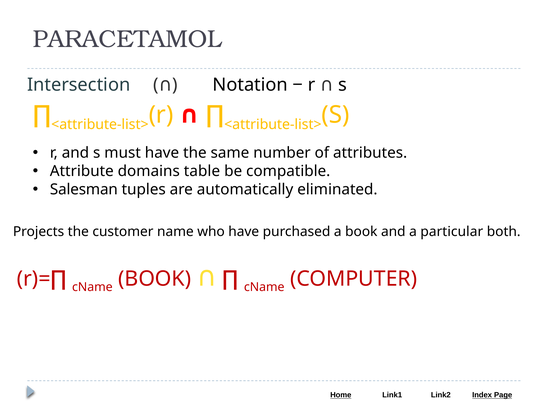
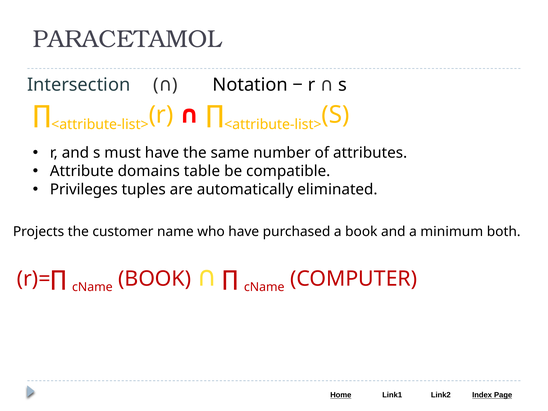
Salesman: Salesman -> Privileges
particular: particular -> minimum
